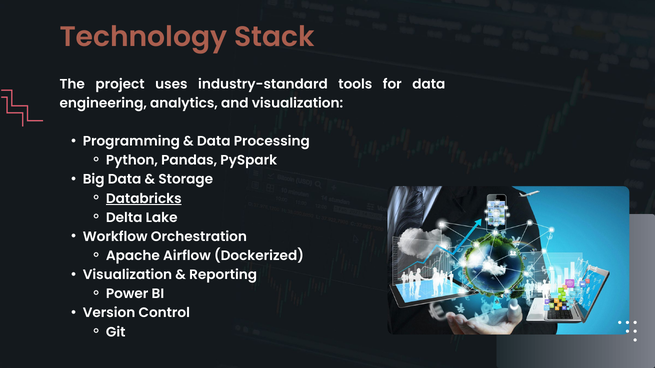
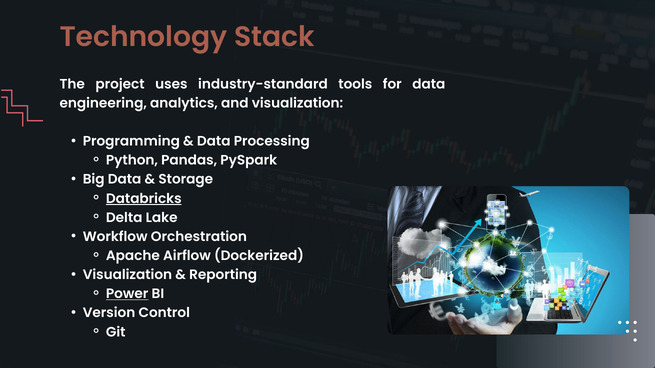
Power underline: none -> present
